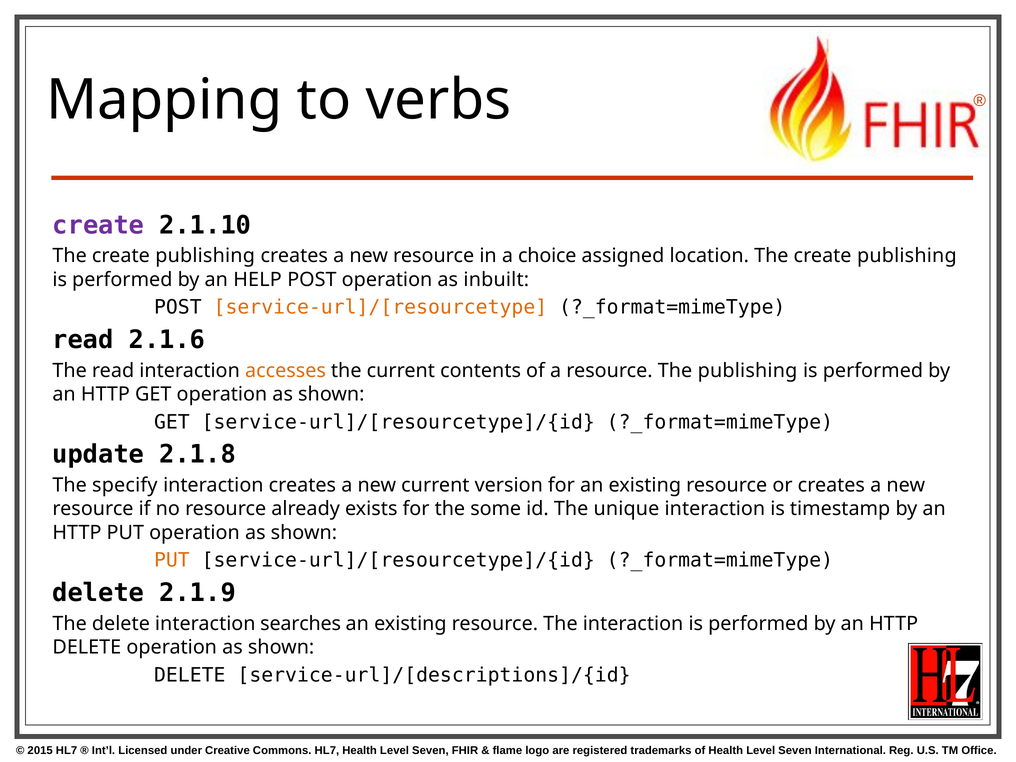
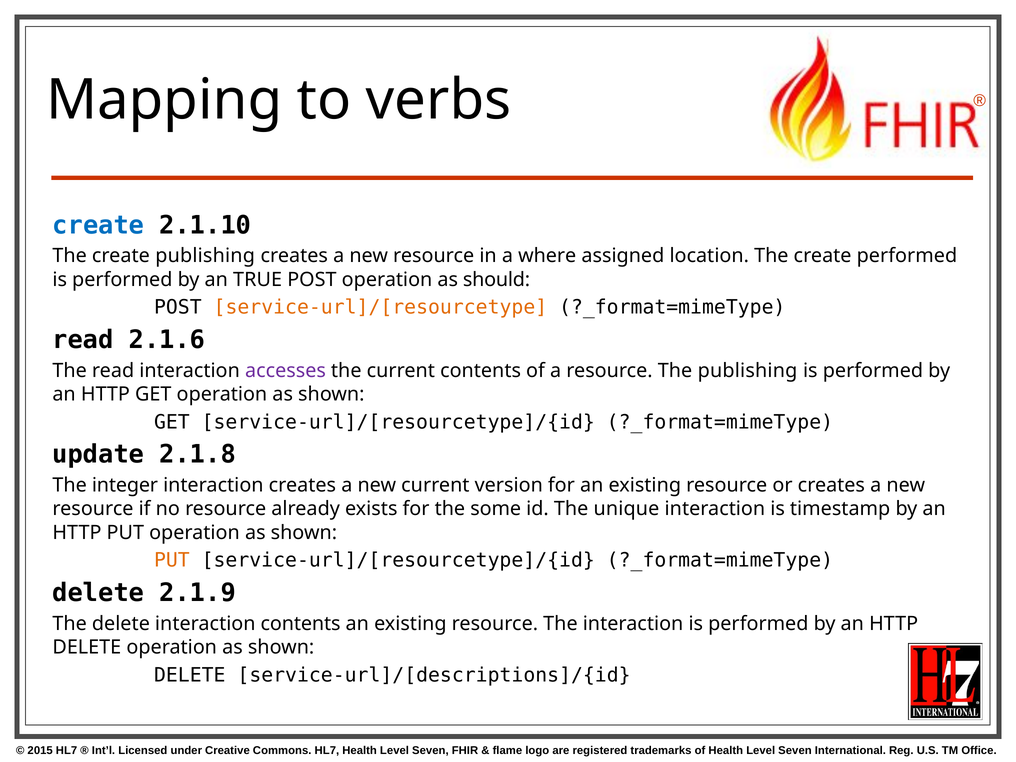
create at (98, 225) colour: purple -> blue
choice: choice -> where
location The create publishing: publishing -> performed
HELP: HELP -> TRUE
inbuilt: inbuilt -> should
accesses colour: orange -> purple
specify: specify -> integer
interaction searches: searches -> contents
